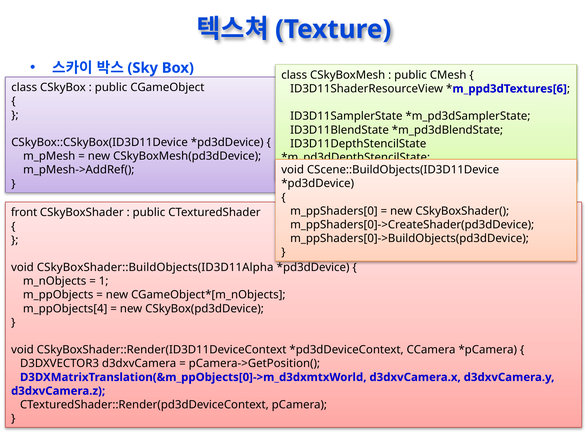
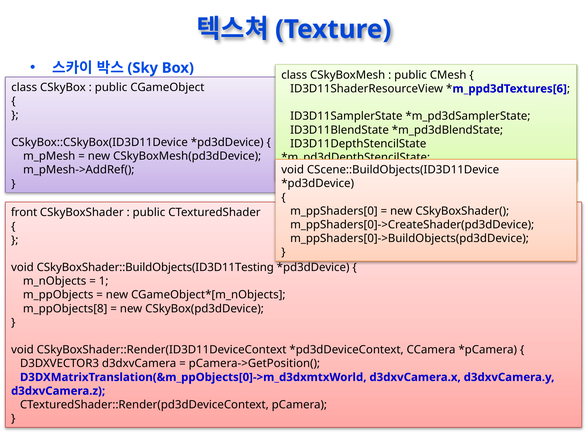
CSkyBoxShader::BuildObjects(ID3D11Alpha: CSkyBoxShader::BuildObjects(ID3D11Alpha -> CSkyBoxShader::BuildObjects(ID3D11Testing
m_ppObjects[4: m_ppObjects[4 -> m_ppObjects[8
